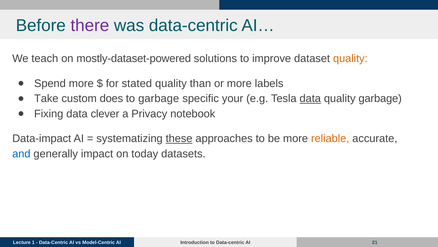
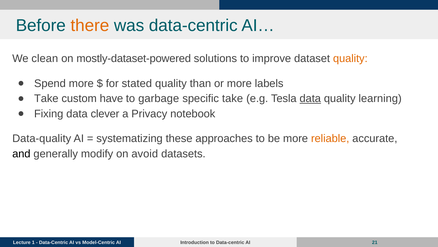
there colour: purple -> orange
teach: teach -> clean
does: does -> have
specific your: your -> take
quality garbage: garbage -> learning
Data-impact: Data-impact -> Data-quality
these underline: present -> none
and colour: blue -> black
impact: impact -> modify
today: today -> avoid
